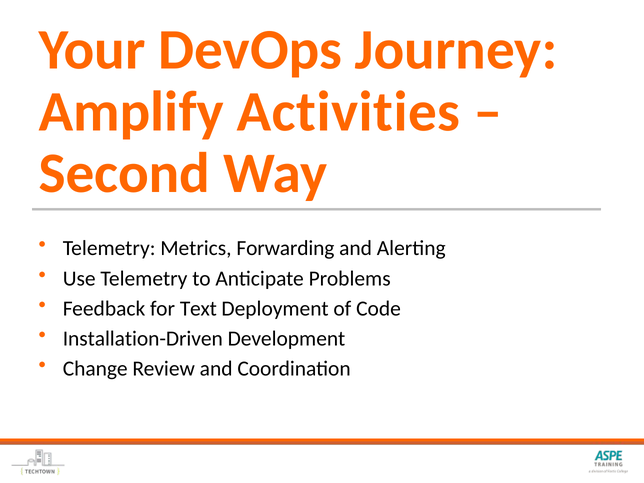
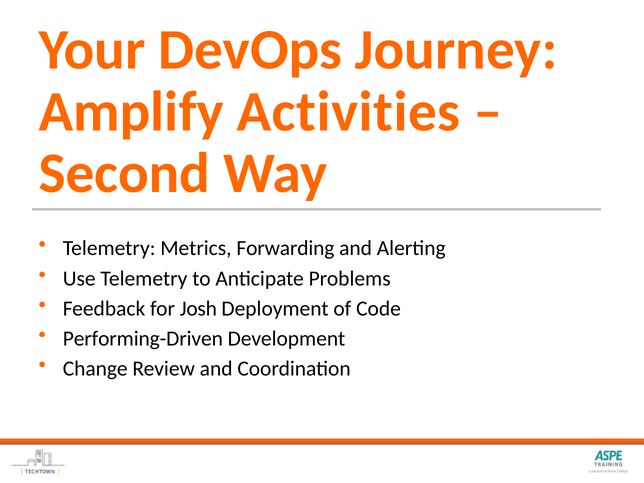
Text: Text -> Josh
Installation-Driven: Installation-Driven -> Performing-Driven
